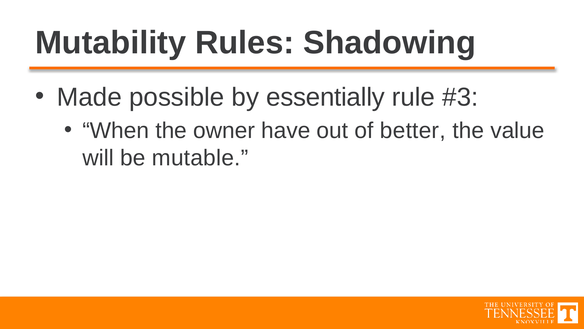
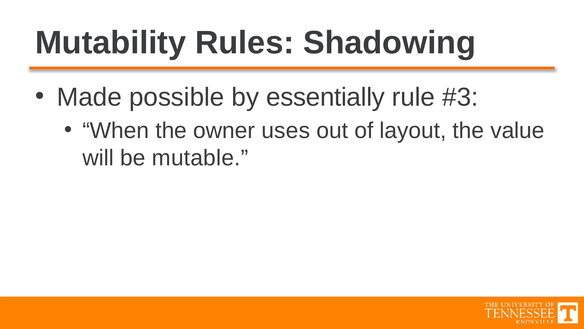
have: have -> uses
better: better -> layout
